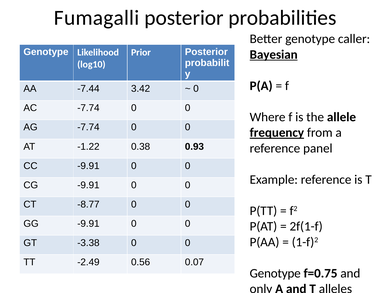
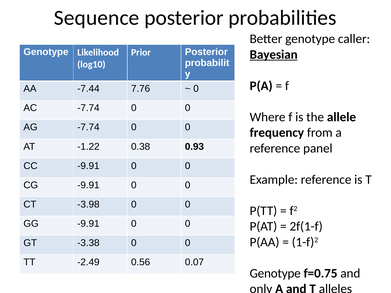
Fumagalli: Fumagalli -> Sequence
3.42: 3.42 -> 7.76
frequency underline: present -> none
-8.77: -8.77 -> -3.98
